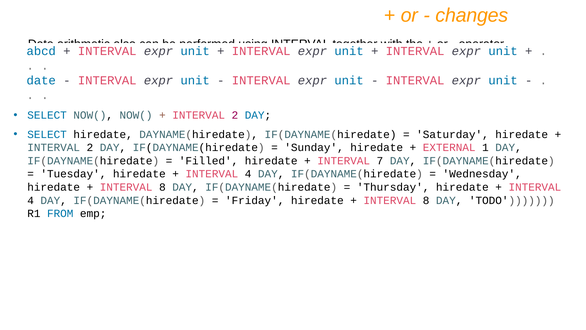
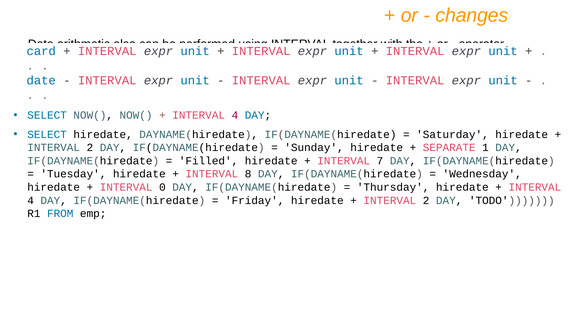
abcd: abcd -> card
2 at (235, 115): 2 -> 4
EXTERNAL: EXTERNAL -> SEPARATE
4 at (248, 174): 4 -> 8
8 at (162, 187): 8 -> 0
8 at (426, 200): 8 -> 2
